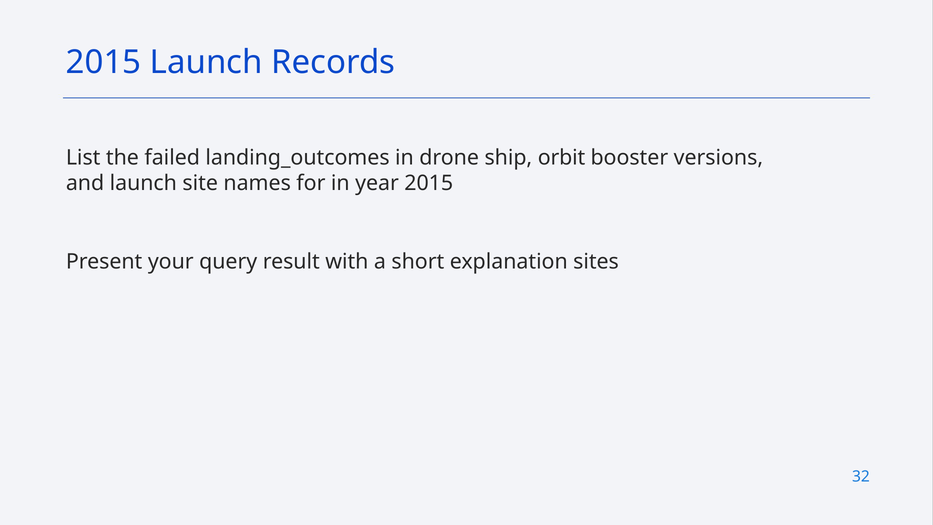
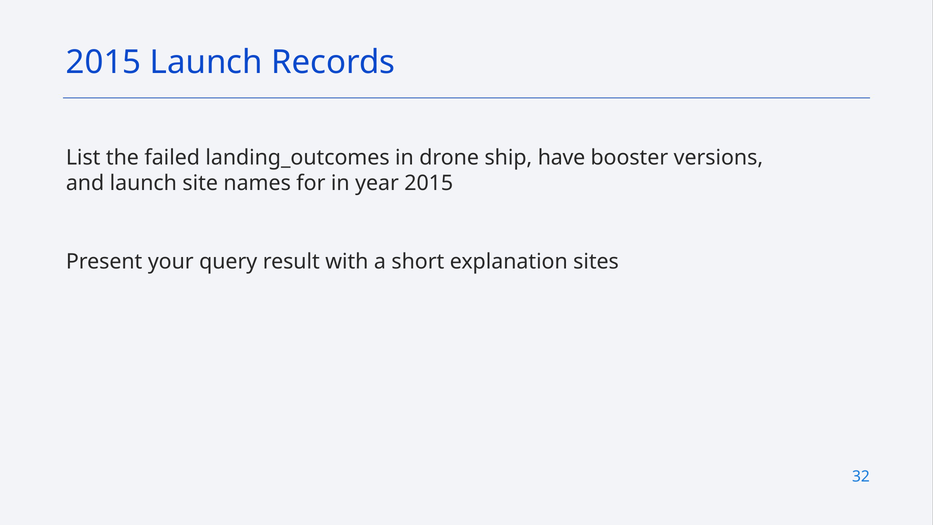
orbit: orbit -> have
